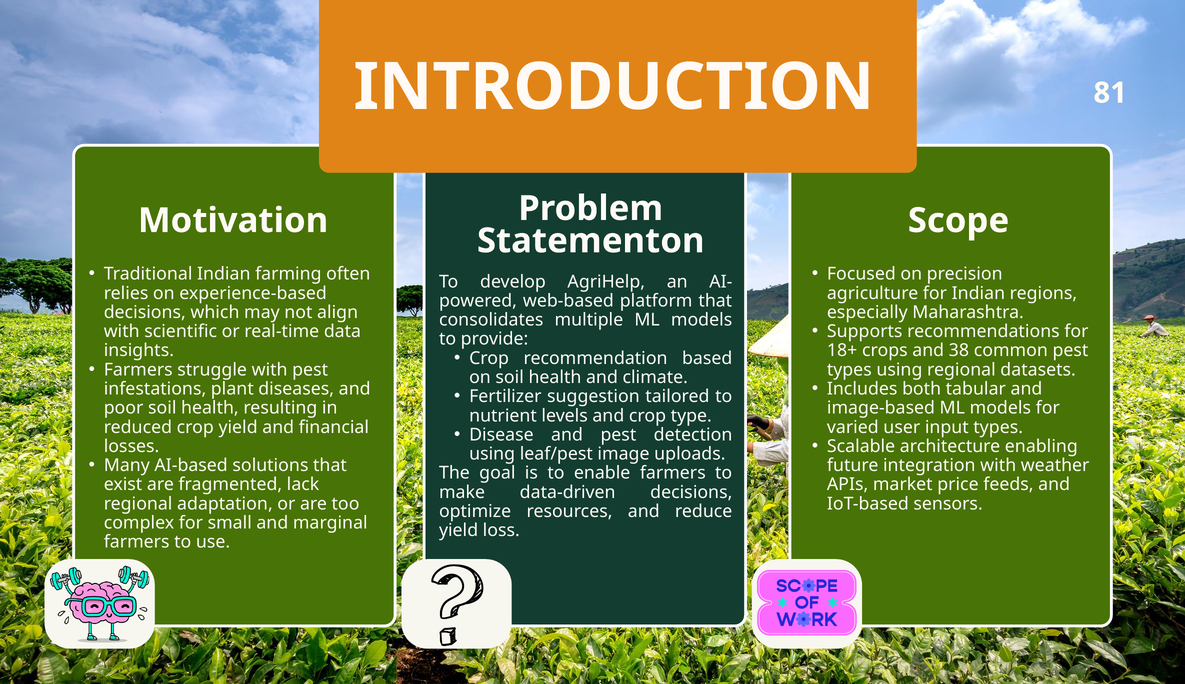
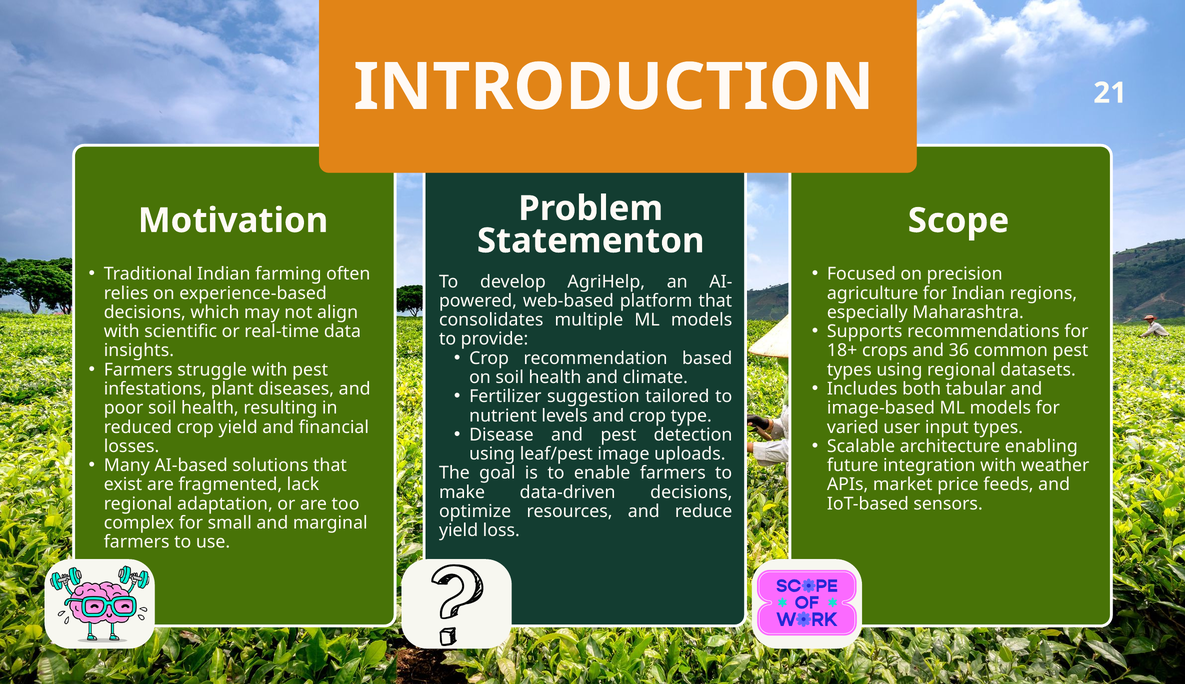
81: 81 -> 21
38: 38 -> 36
